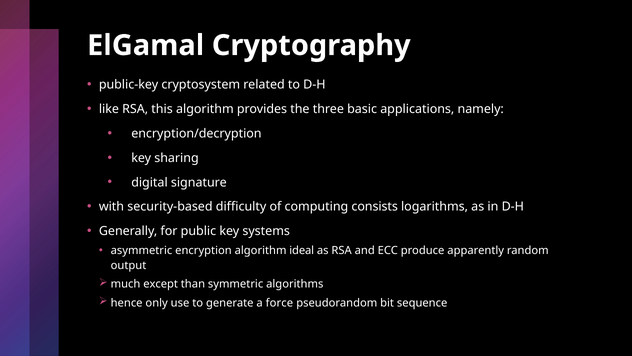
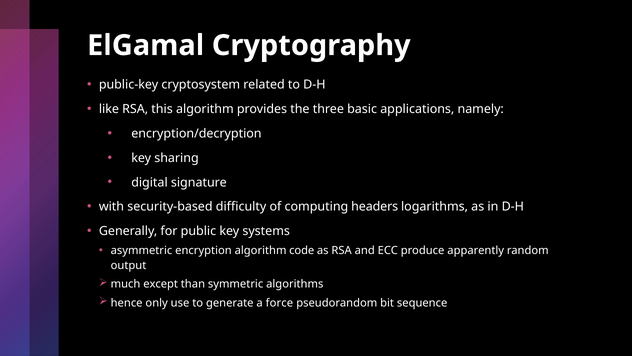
consists: consists -> headers
ideal: ideal -> code
